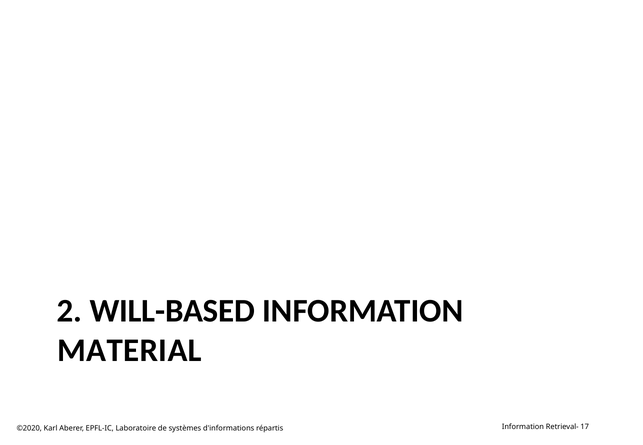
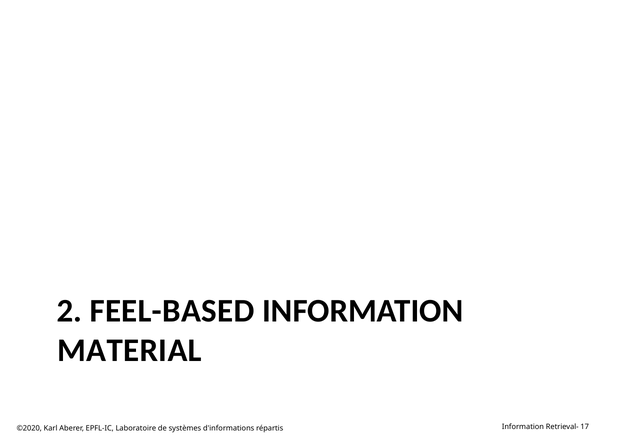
WILL-BASED: WILL-BASED -> FEEL-BASED
